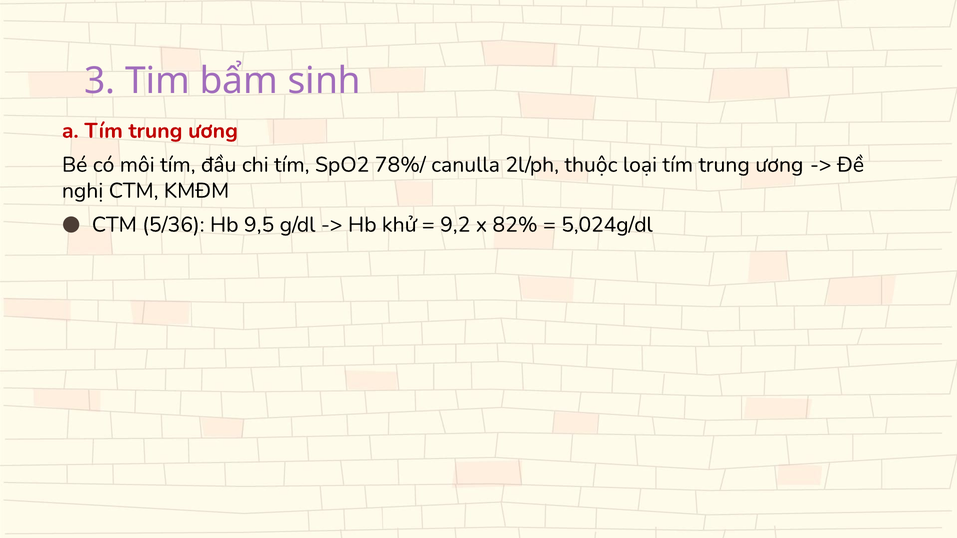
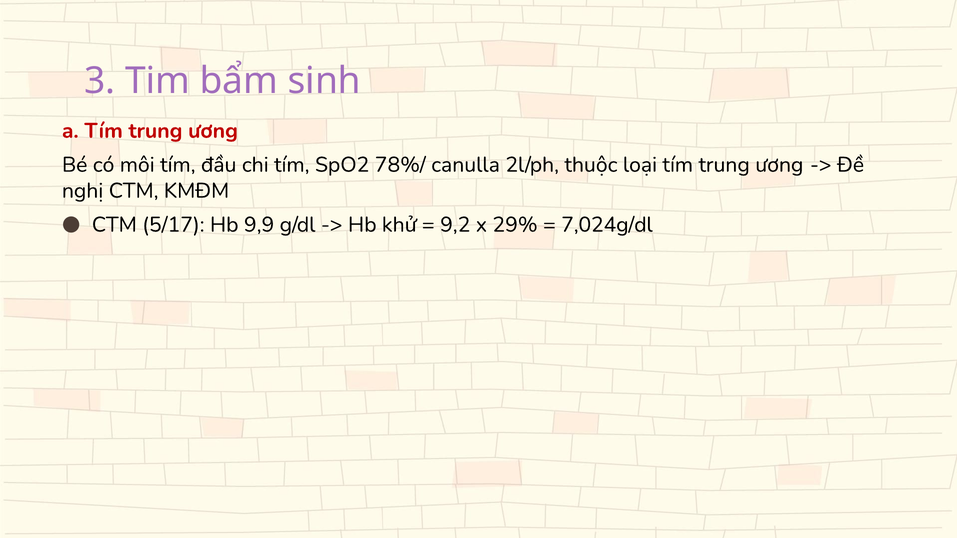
5/36: 5/36 -> 5/17
9,5: 9,5 -> 9,9
82%: 82% -> 29%
5,024g/dl: 5,024g/dl -> 7,024g/dl
